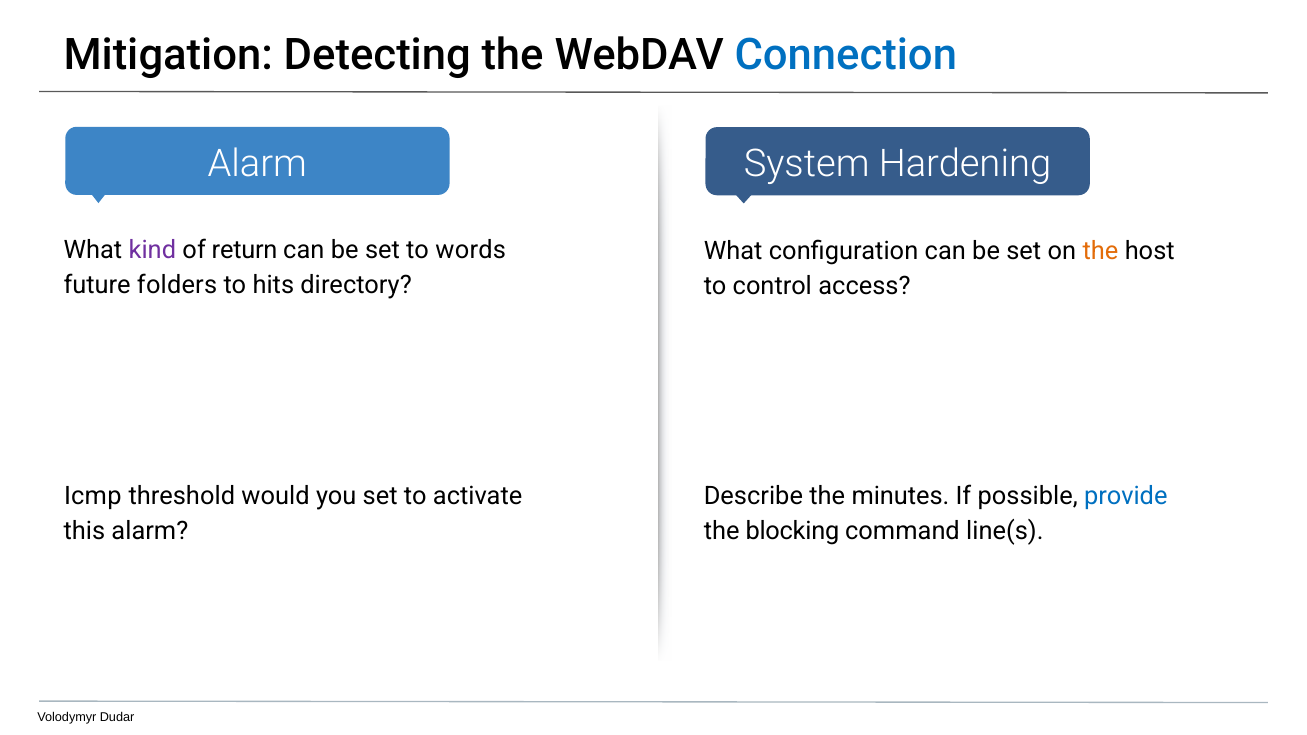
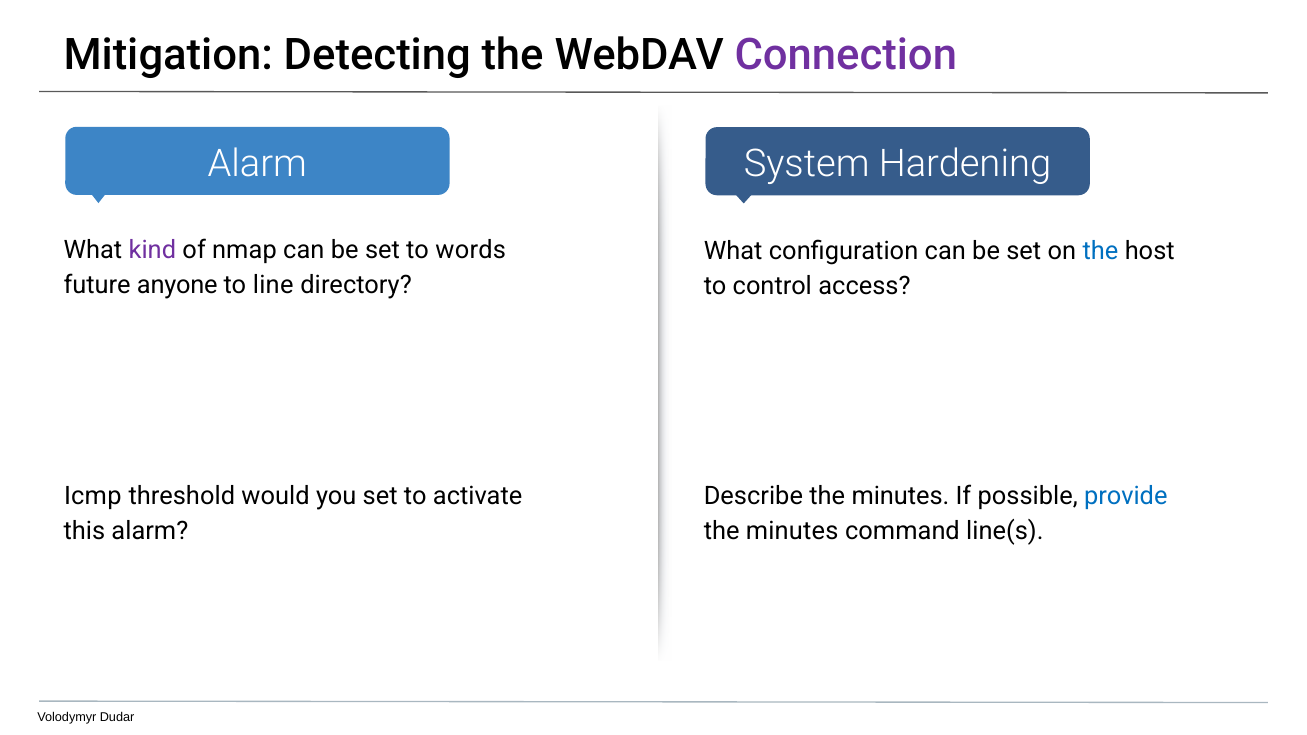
Connection colour: blue -> purple
return: return -> nmap
the at (1100, 251) colour: orange -> blue
folders: folders -> anyone
hits: hits -> line
blocking at (792, 531): blocking -> minutes
